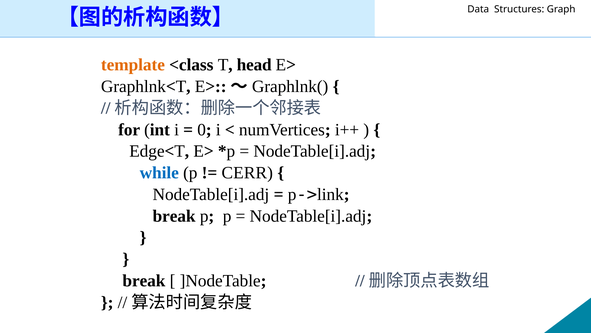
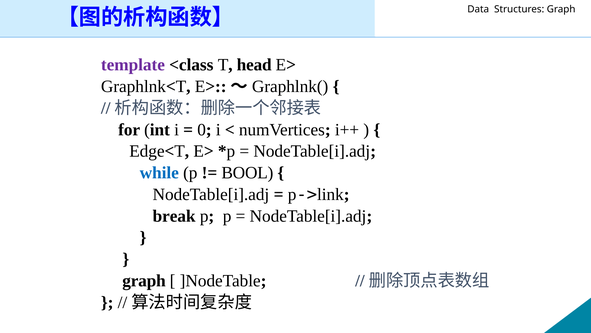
template colour: orange -> purple
CERR: CERR -> BOOL
break at (144, 280): break -> graph
